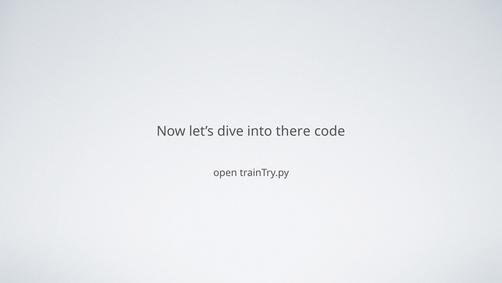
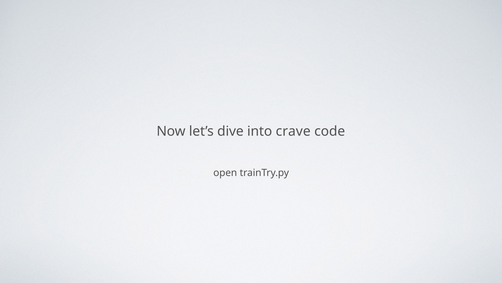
there: there -> crave
